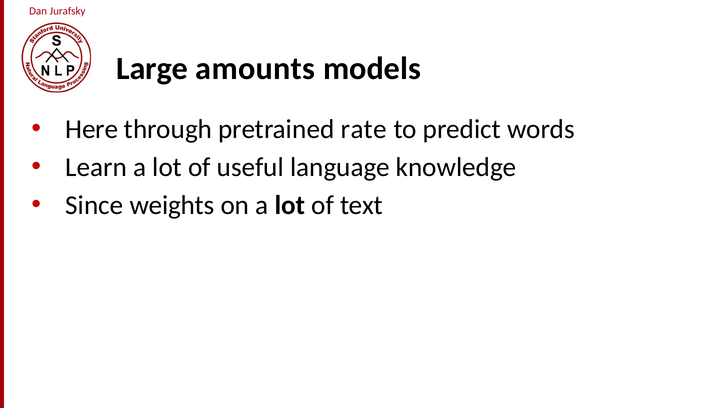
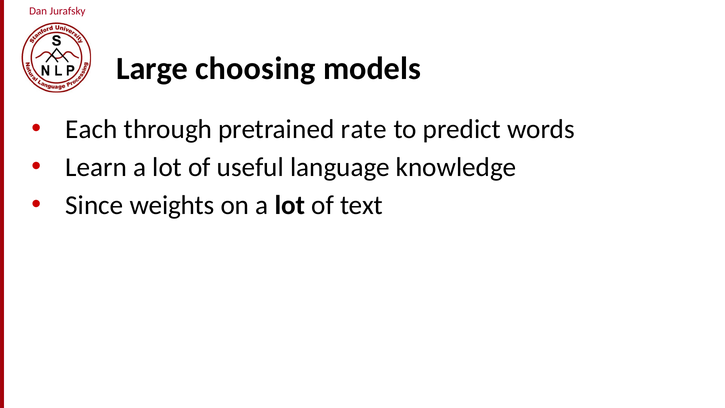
amounts: amounts -> choosing
Here: Here -> Each
